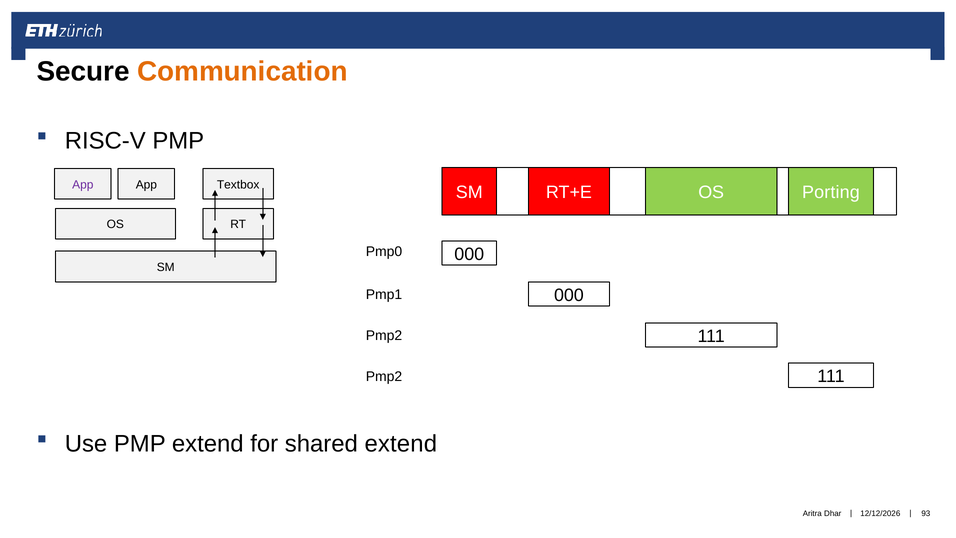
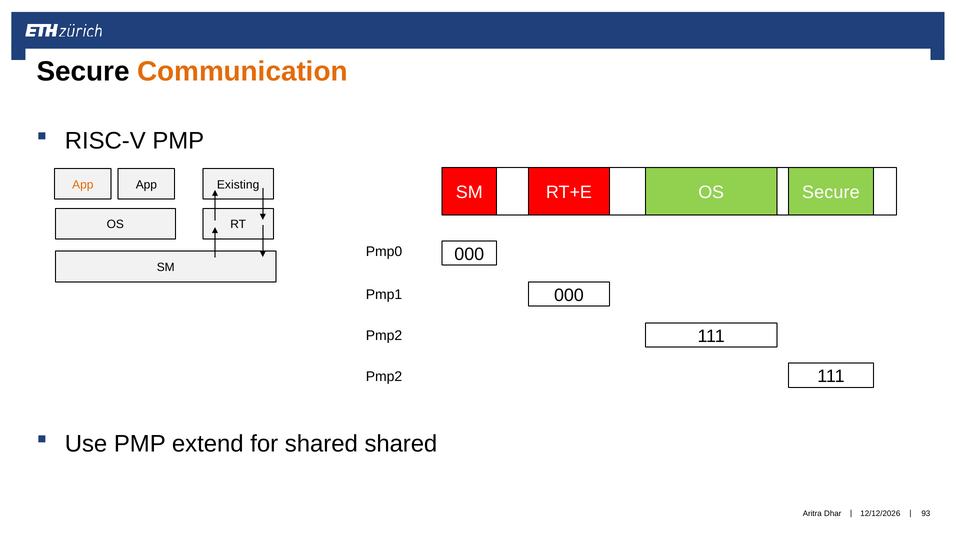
App at (83, 185) colour: purple -> orange
Textbox: Textbox -> Existing
OS Porting: Porting -> Secure
shared extend: extend -> shared
